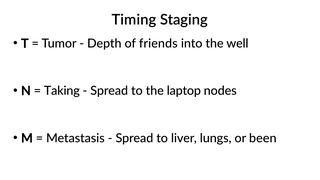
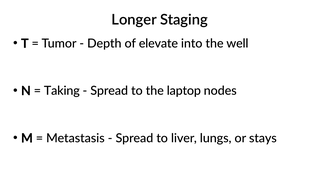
Timing: Timing -> Longer
friends: friends -> elevate
been: been -> stays
